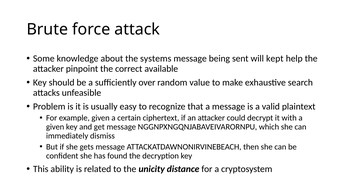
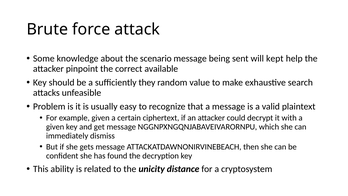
systems: systems -> scenario
over: over -> they
